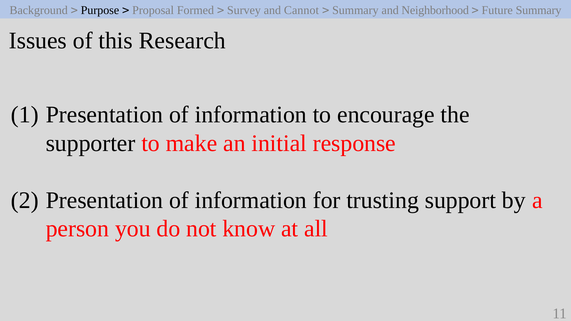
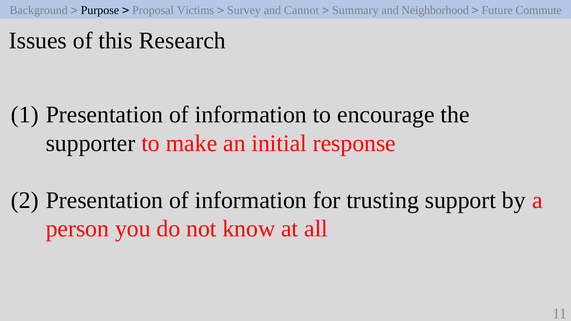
Formed: Formed -> Victims
Future Summary: Summary -> Commute
